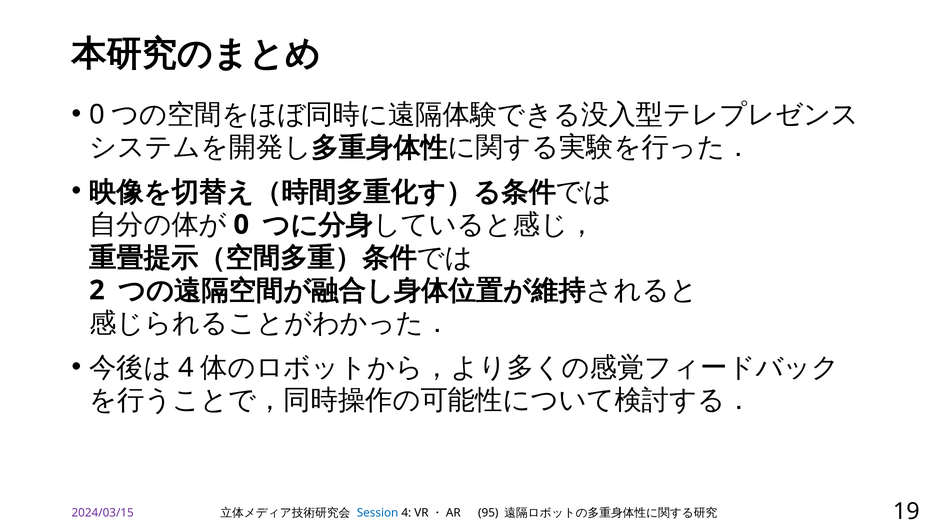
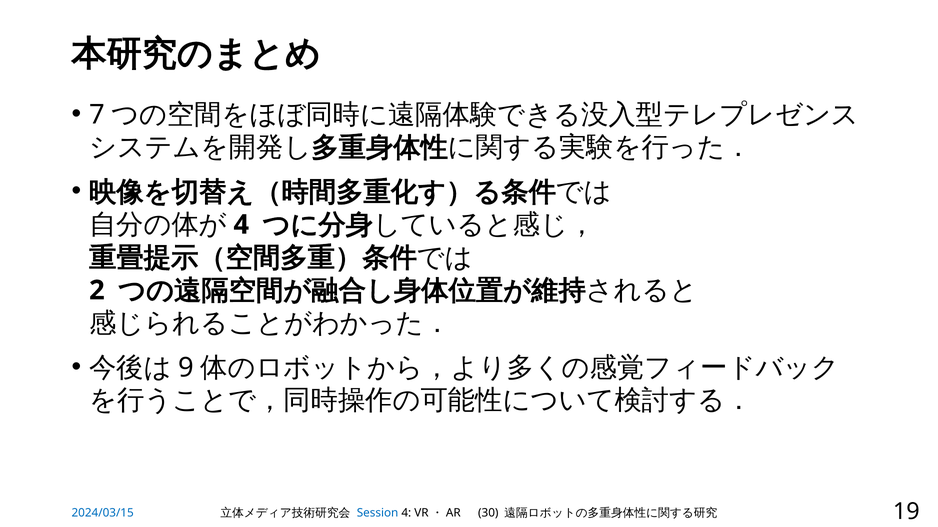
0 at (97, 115): 0 -> 7
0 at (241, 225): 0 -> 4
4 at (186, 368): 4 -> 9
2024/03/15 colour: purple -> blue
95: 95 -> 30
